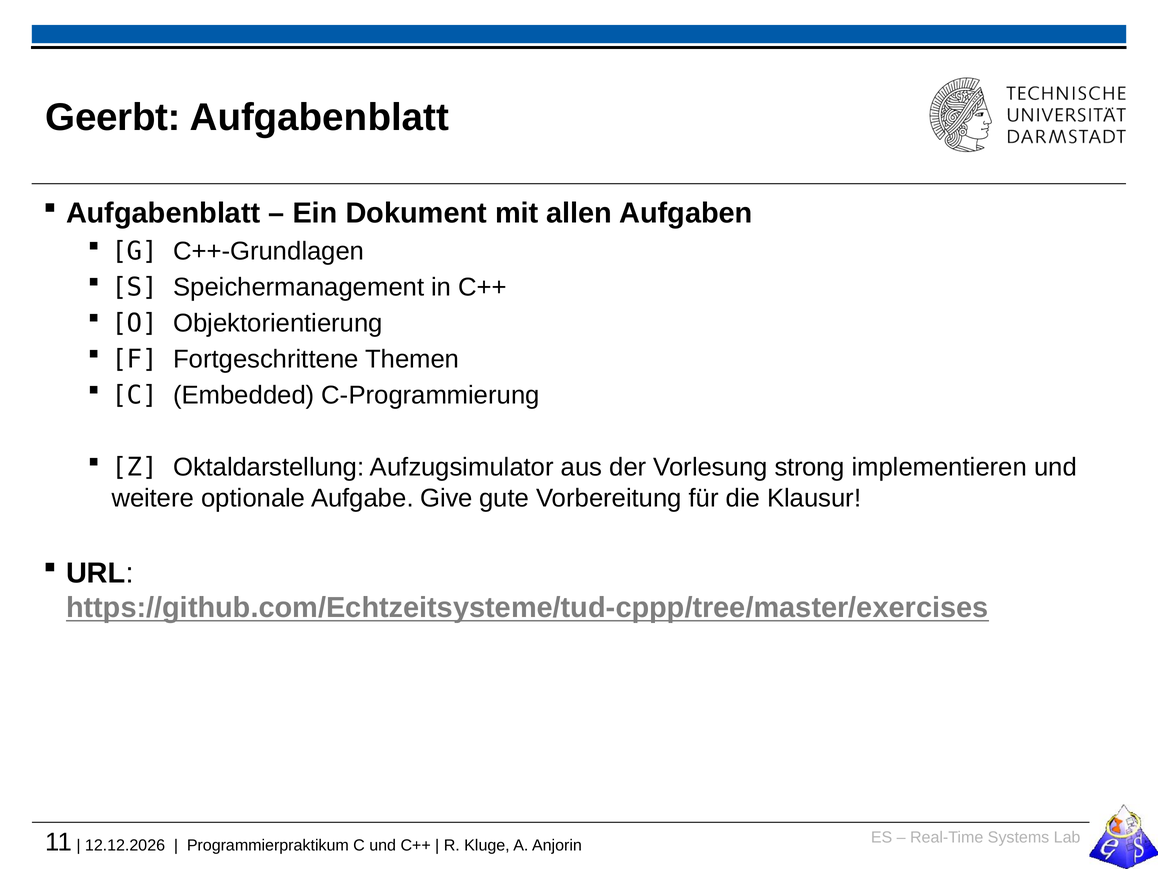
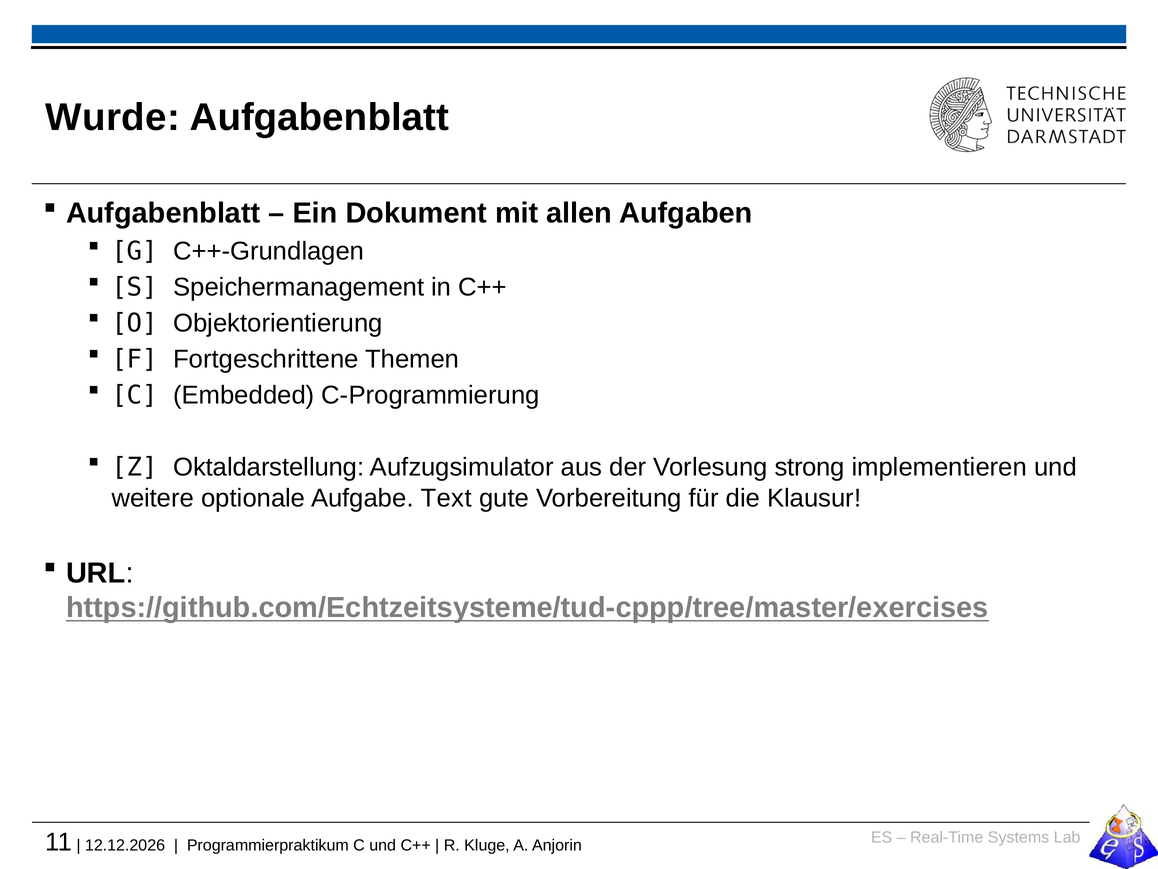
Geerbt: Geerbt -> Wurde
Give: Give -> Text
